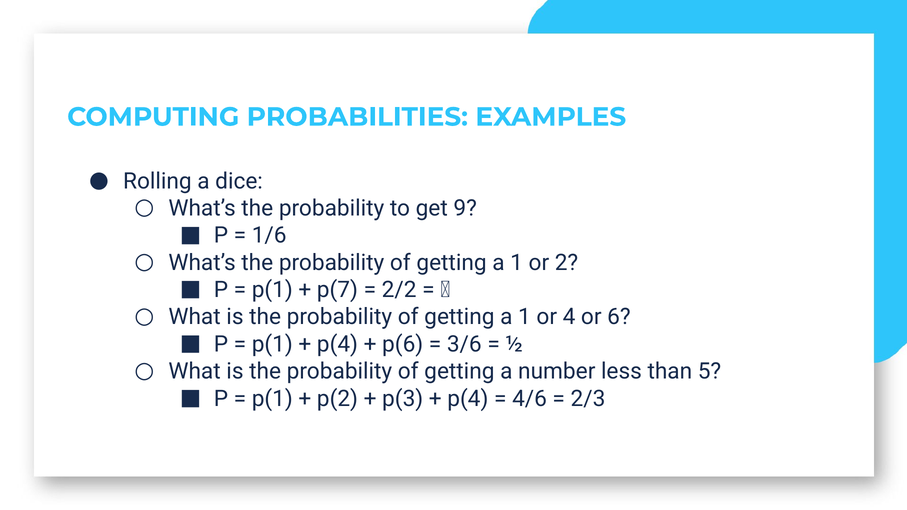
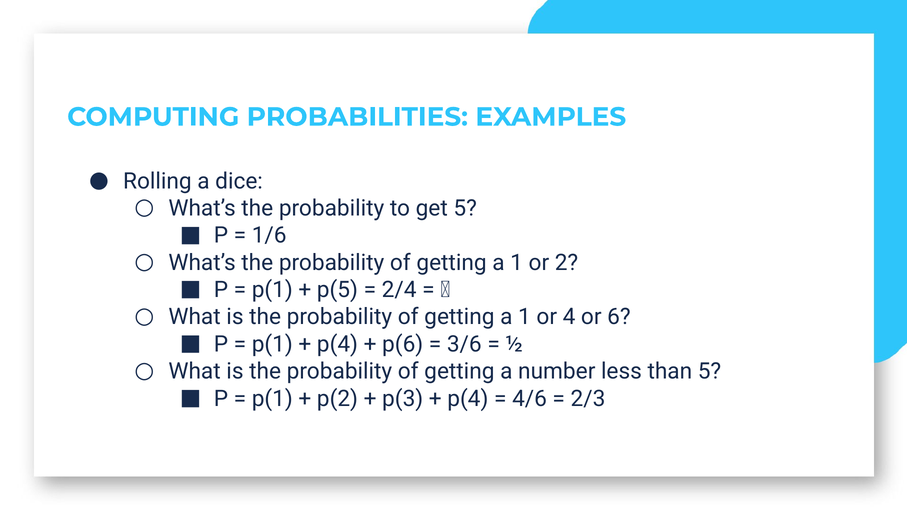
get 9: 9 -> 5
p(7: p(7 -> p(5
2/2: 2/2 -> 2/4
